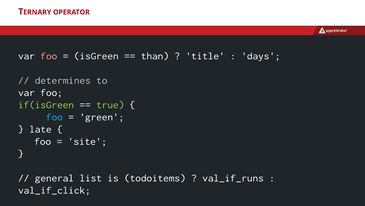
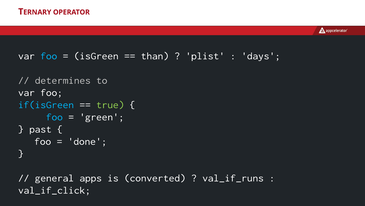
foo at (49, 56) colour: pink -> light blue
title: title -> plist
if(isGreen colour: light green -> light blue
late: late -> past
site: site -> done
list: list -> apps
todoitems: todoitems -> converted
